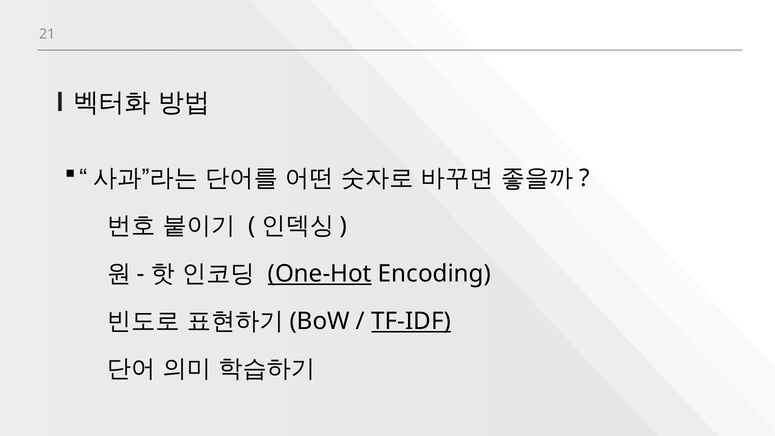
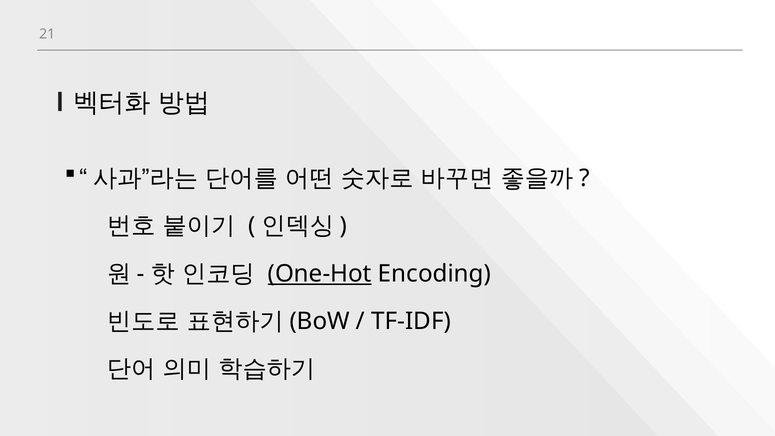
TF-IDF underline: present -> none
